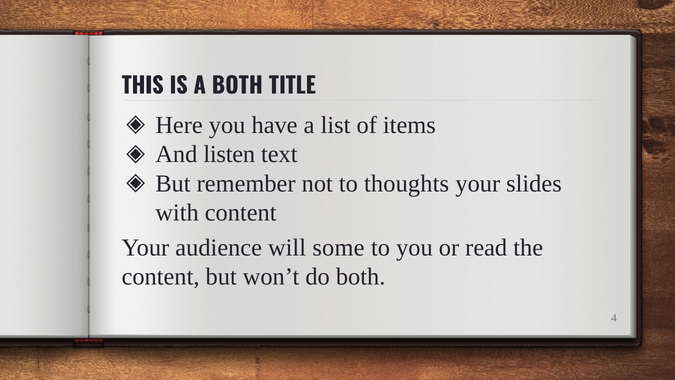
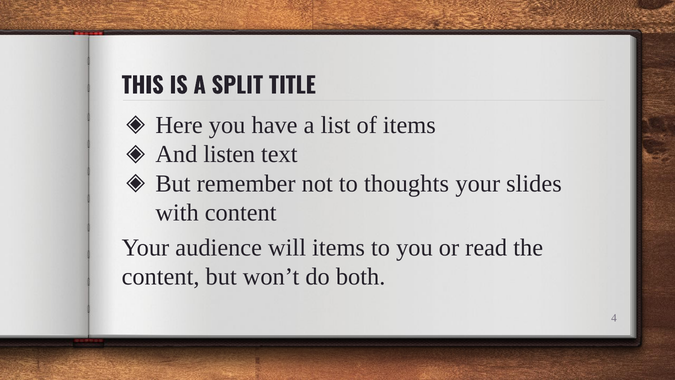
A BOTH: BOTH -> SPLIT
will some: some -> items
